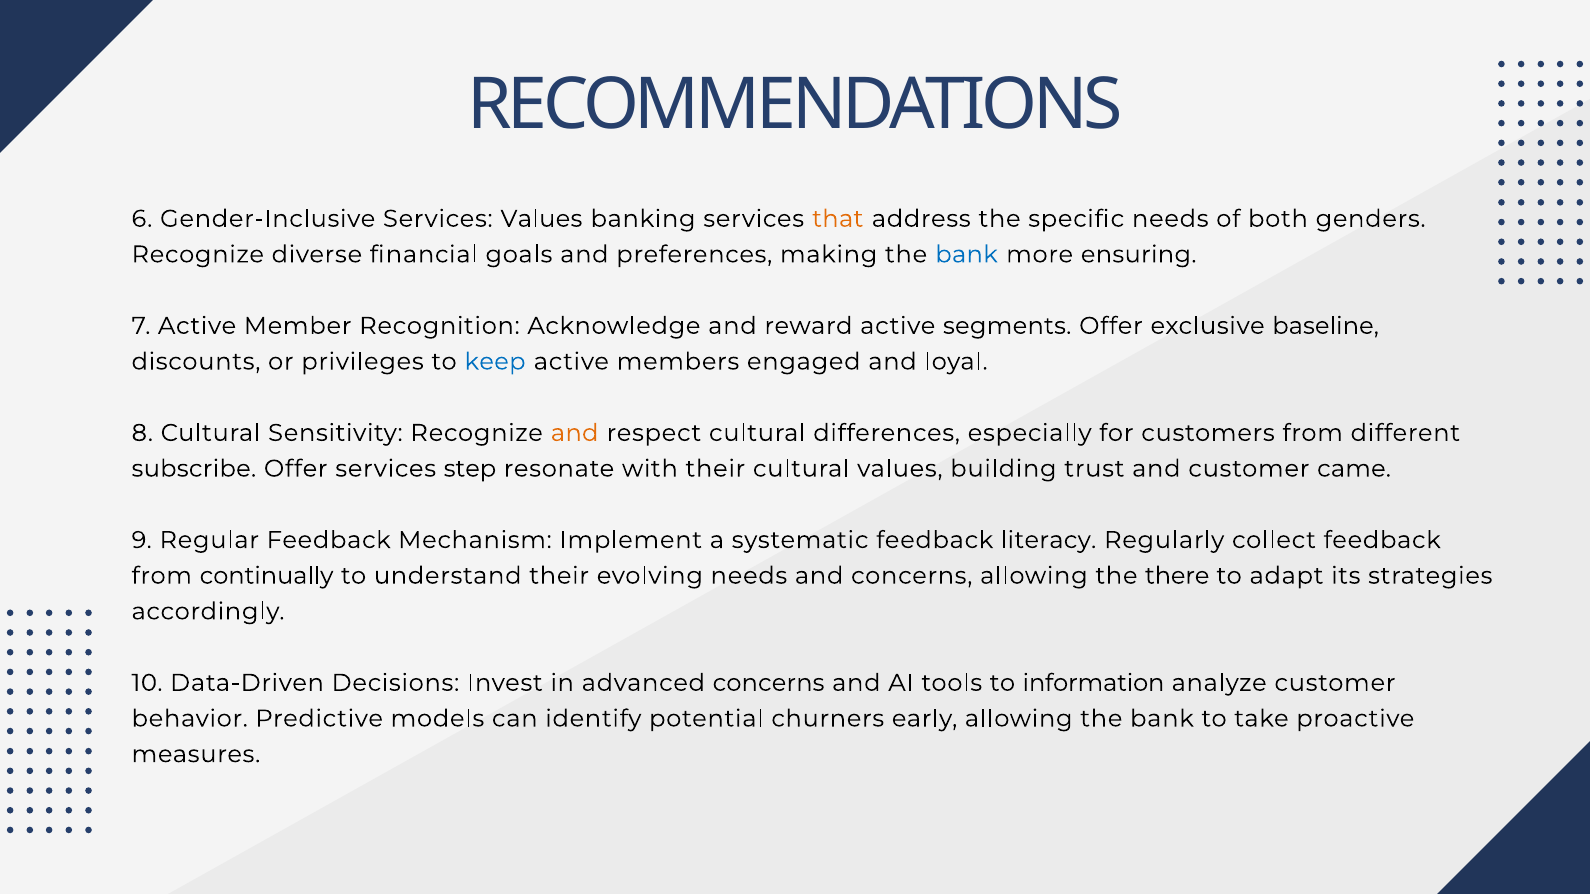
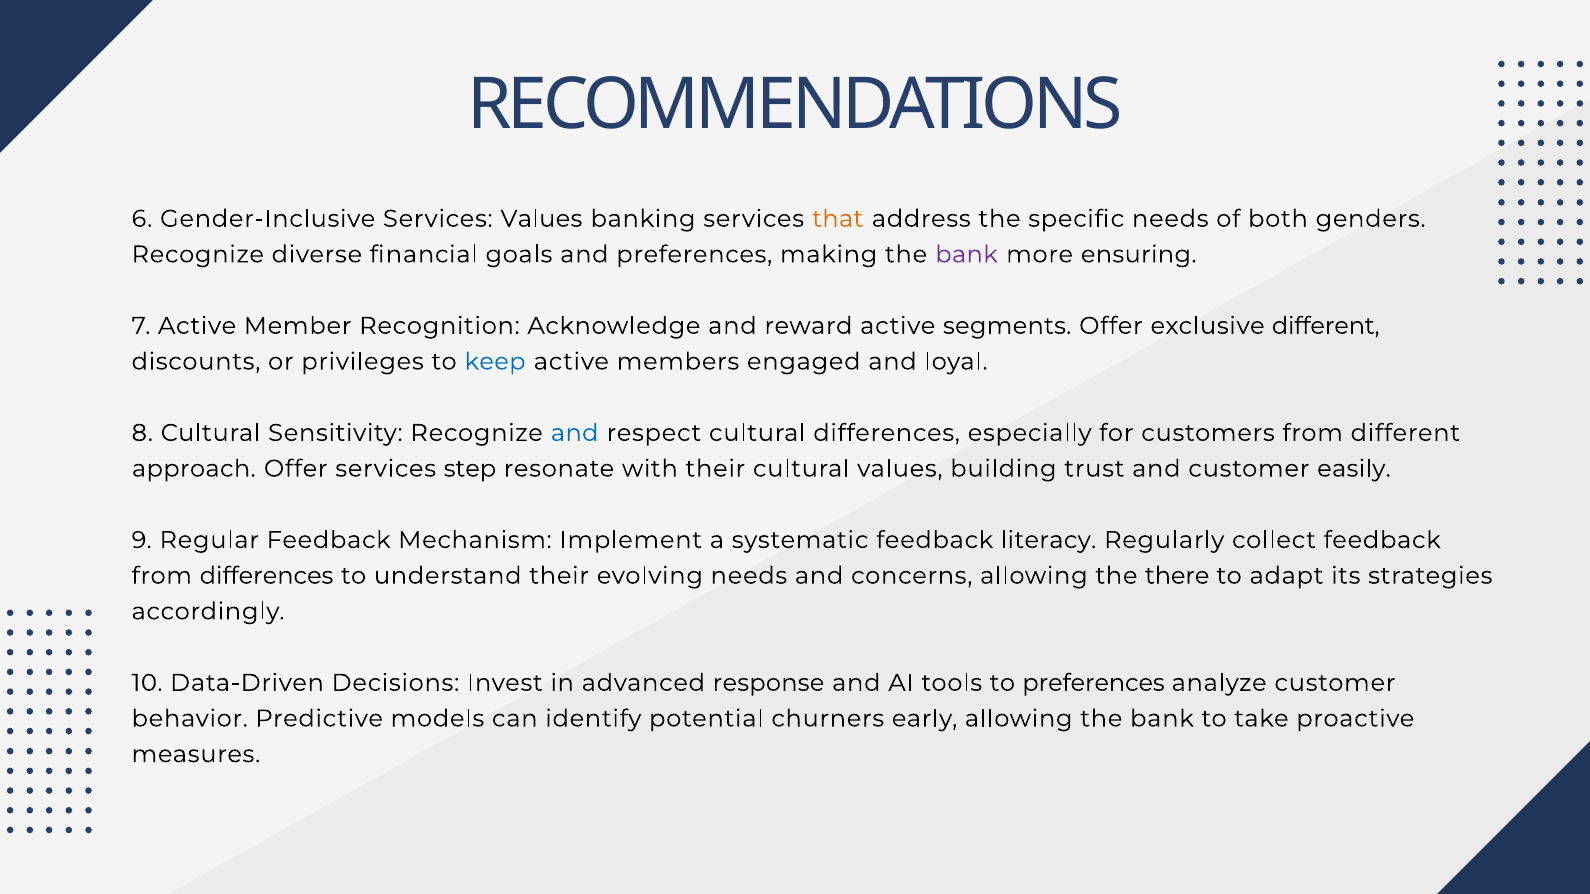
bank at (967, 255) colour: blue -> purple
exclusive baseline: baseline -> different
and at (575, 433) colour: orange -> blue
subscribe: subscribe -> approach
came: came -> easily
from continually: continually -> differences
advanced concerns: concerns -> response
to information: information -> preferences
